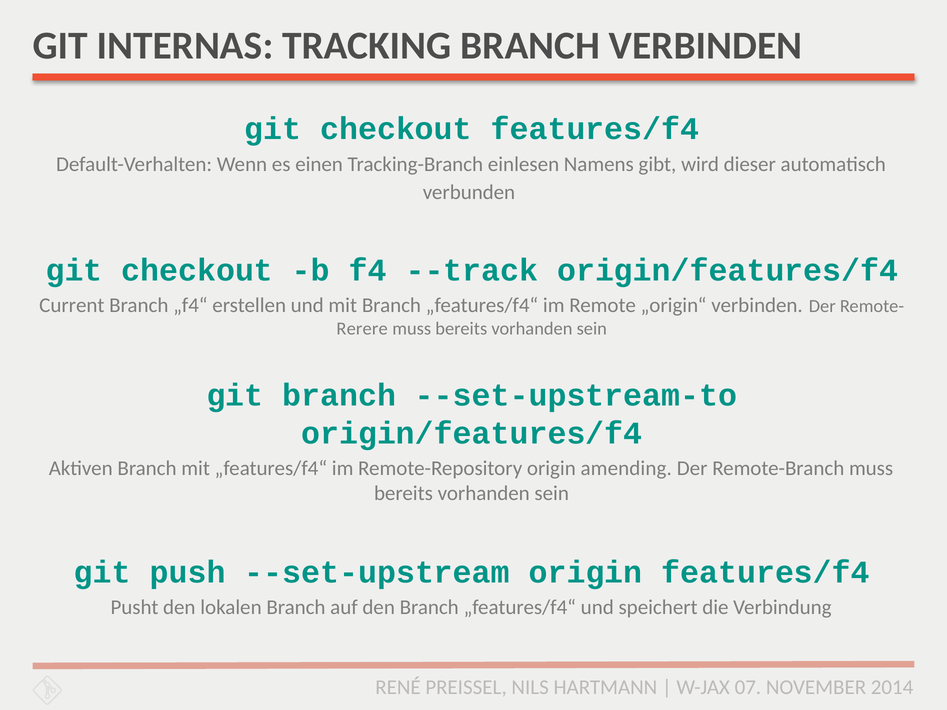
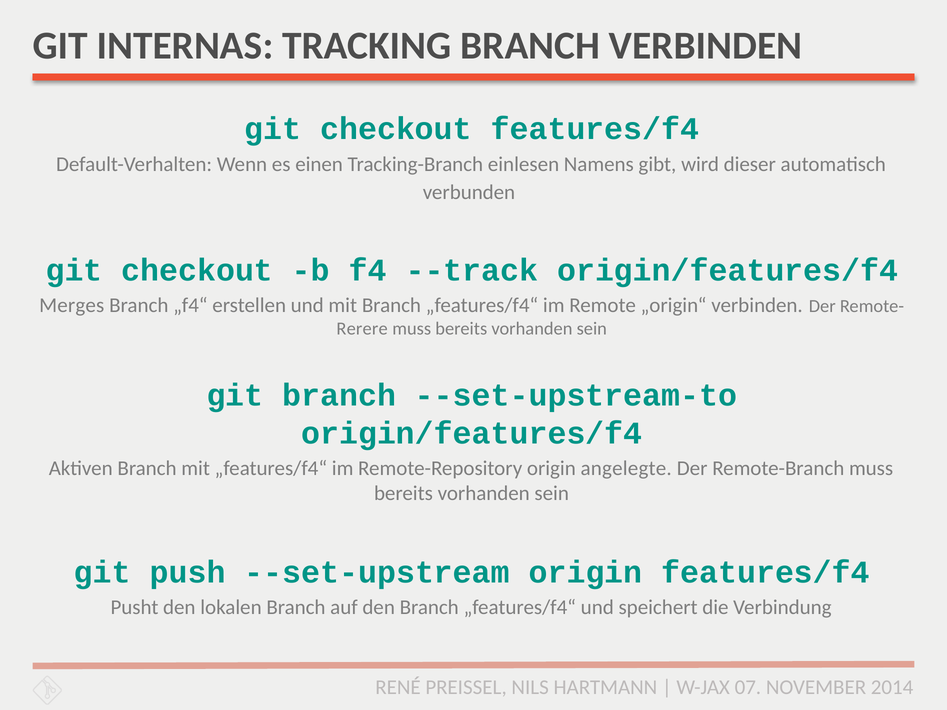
Current: Current -> Merges
amending: amending -> angelegte
